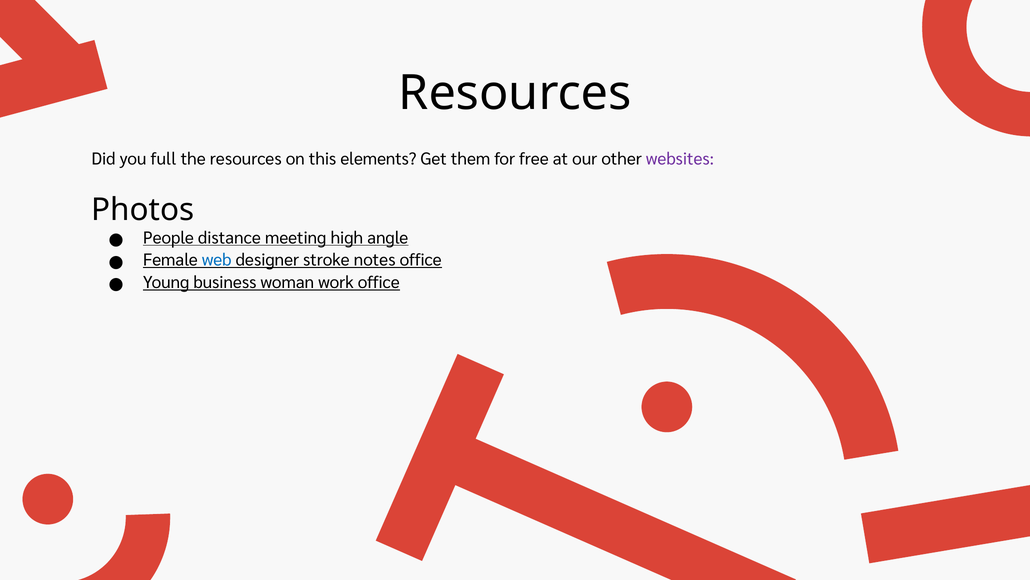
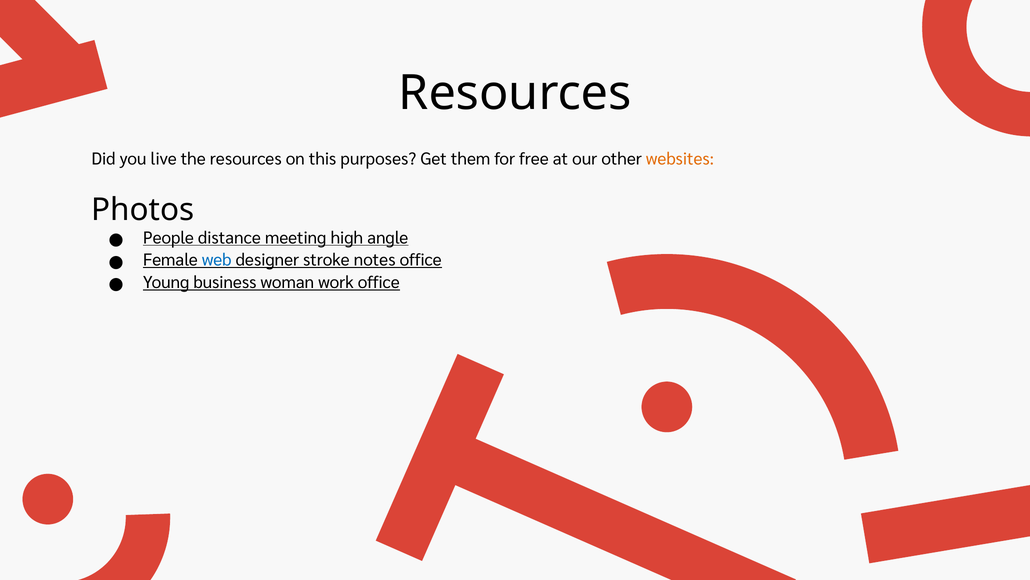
full: full -> live
elements: elements -> purposes
websites colour: purple -> orange
